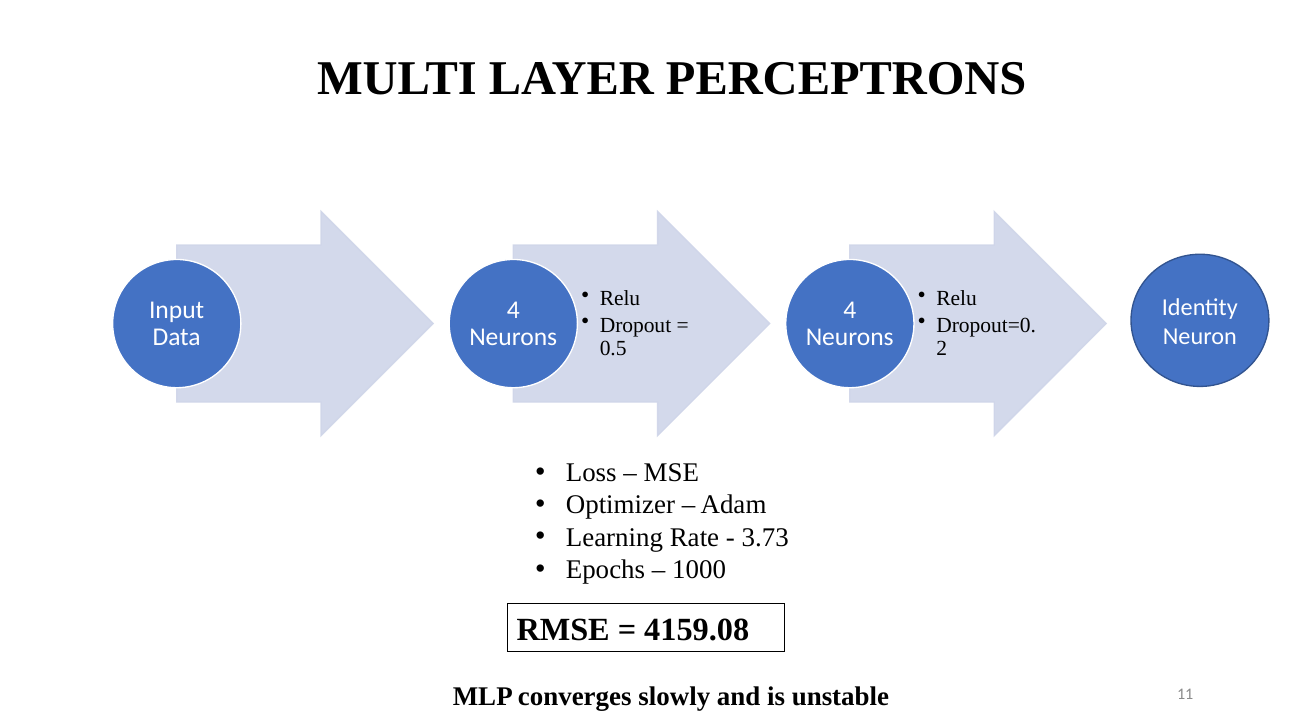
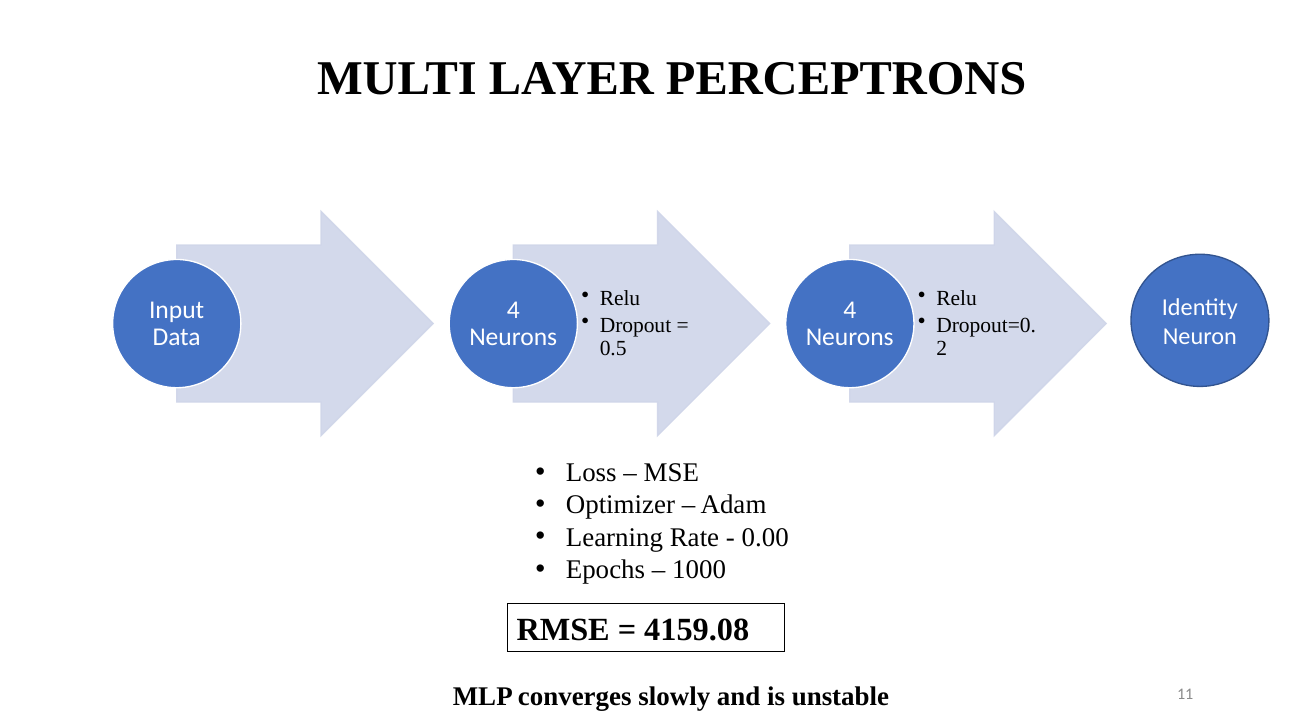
3.73: 3.73 -> 0.00
